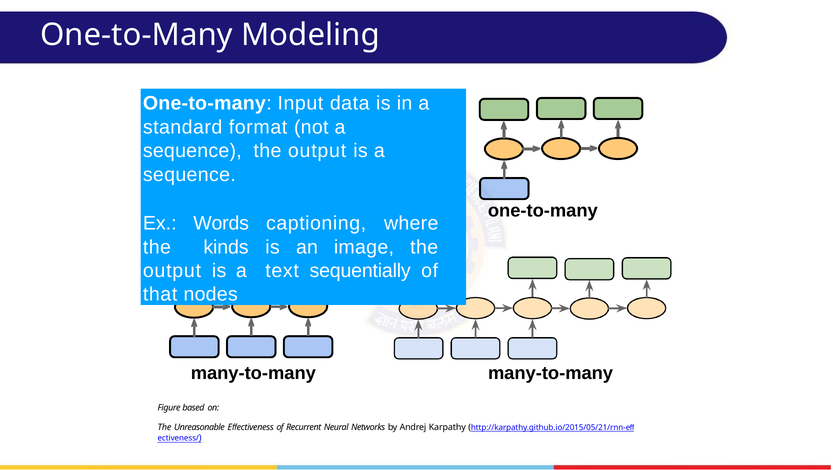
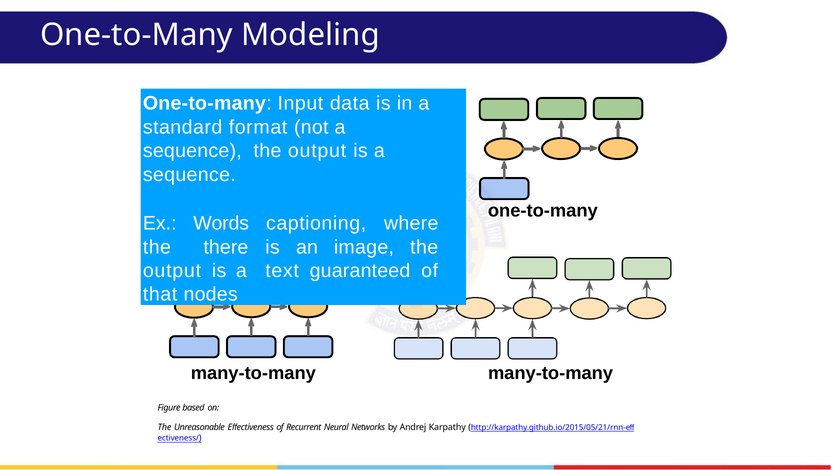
kinds: kinds -> there
sequentially: sequentially -> guaranteed
